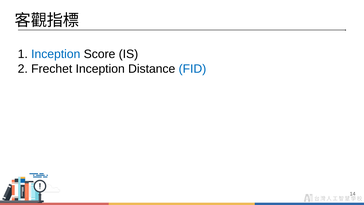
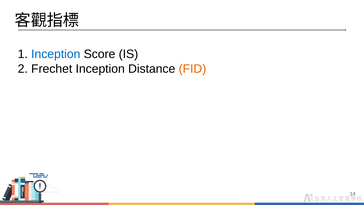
FID colour: blue -> orange
